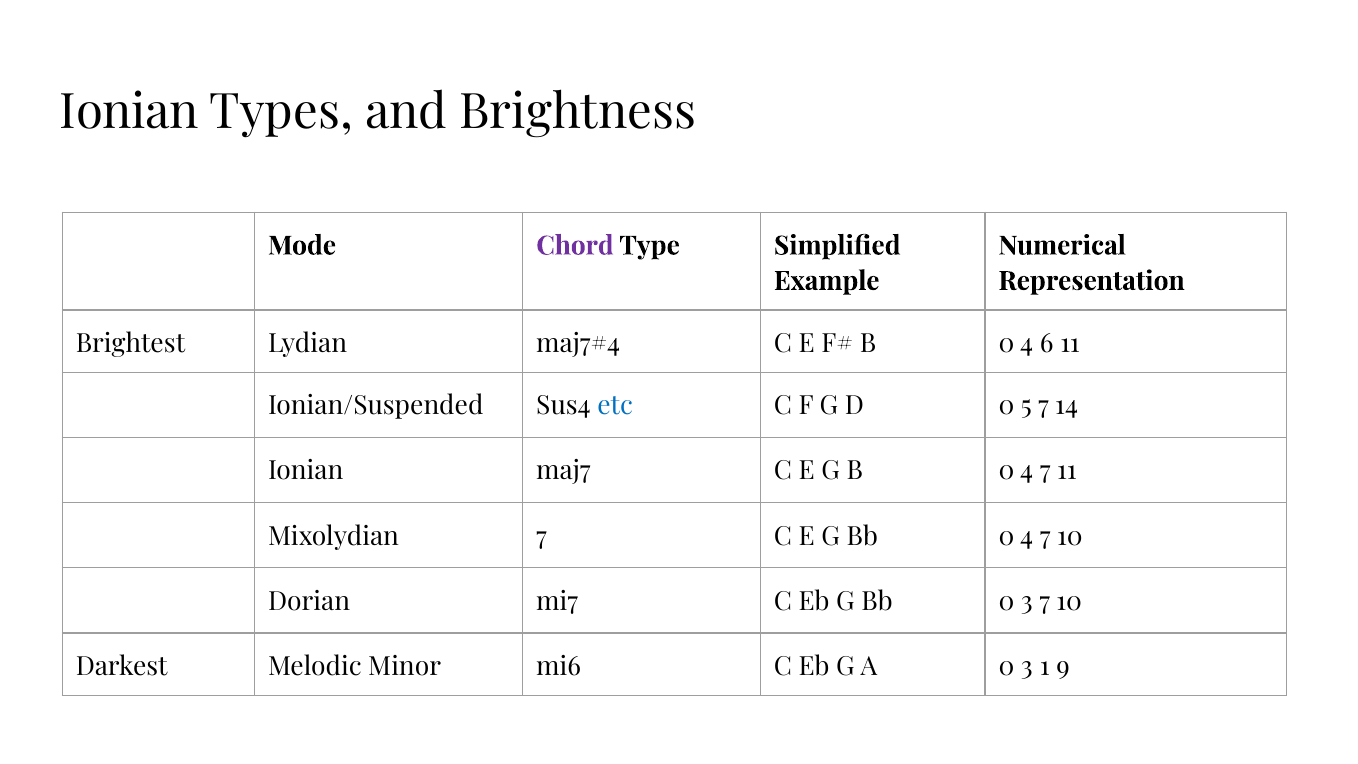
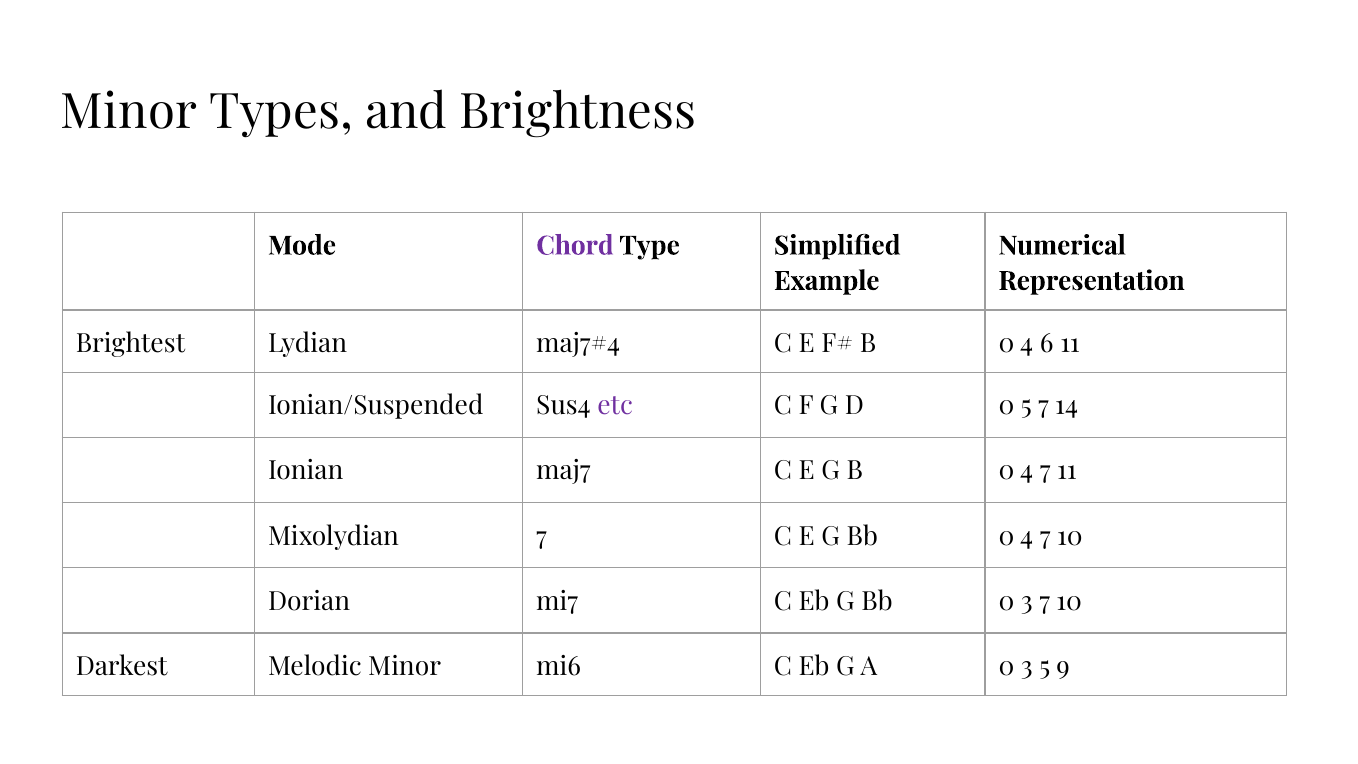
Ionian at (129, 113): Ionian -> Minor
etc colour: blue -> purple
3 1: 1 -> 5
